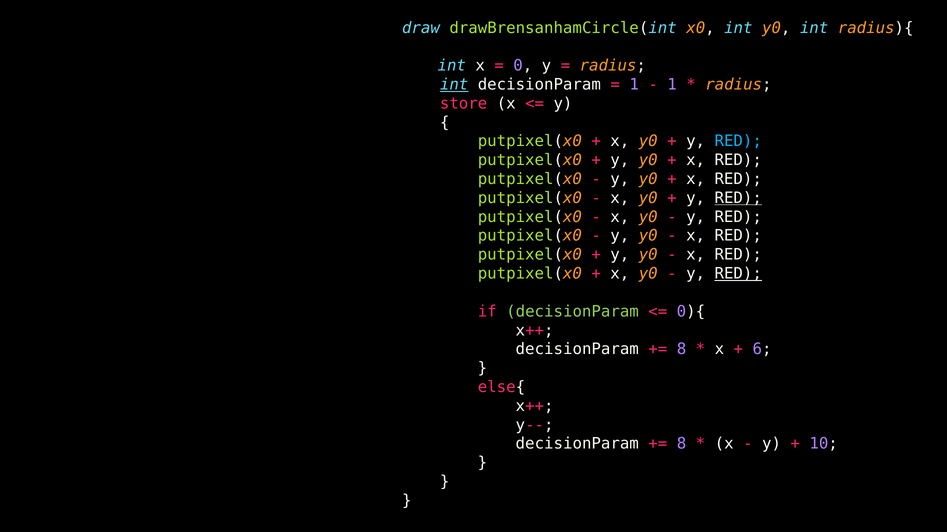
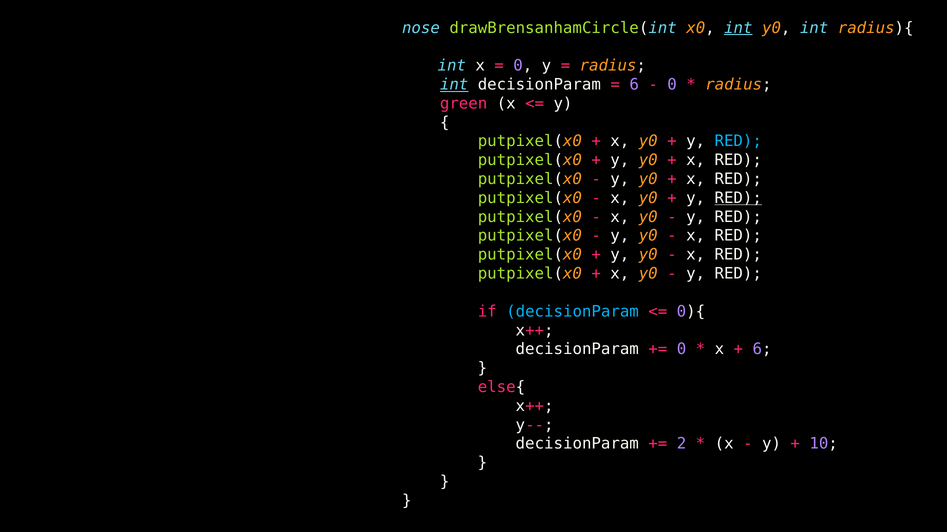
draw: draw -> nose
int at (738, 28) underline: none -> present
1 at (634, 85): 1 -> 6
1 at (672, 85): 1 -> 0
store: store -> green
RED at (738, 274) underline: present -> none
decisionParam at (573, 312) colour: light green -> light blue
8 at (682, 350): 8 -> 0
8 at (682, 444): 8 -> 2
